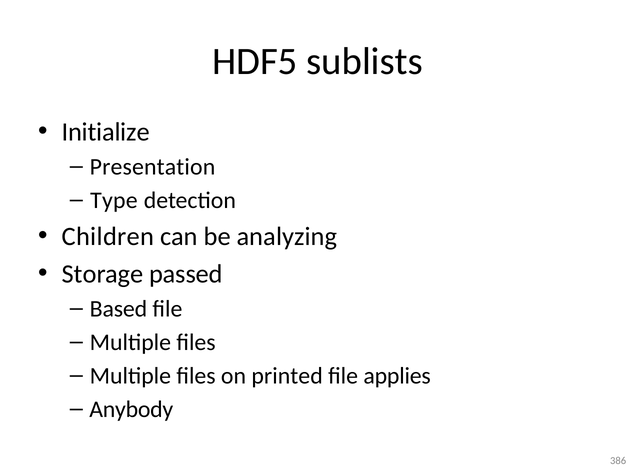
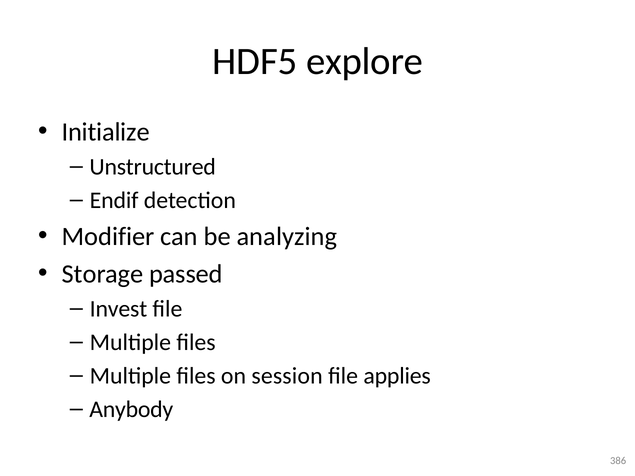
sublists: sublists -> explore
Presentation: Presentation -> Unstructured
Type: Type -> Endif
Children: Children -> Modifier
Based: Based -> Invest
printed: printed -> session
